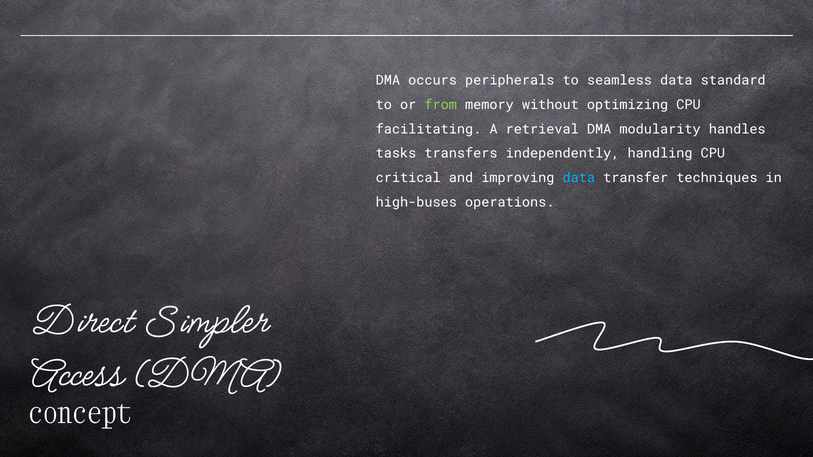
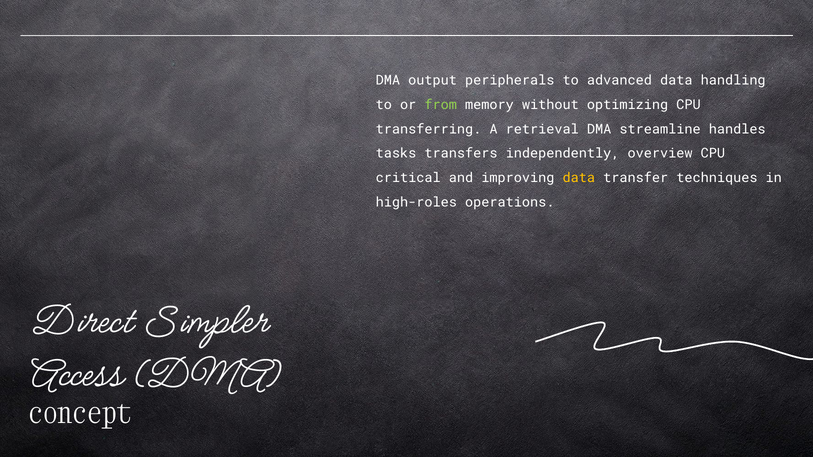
occurs: occurs -> output
seamless: seamless -> advanced
standard: standard -> handling
facilitating: facilitating -> transferring
modularity: modularity -> streamline
handling: handling -> overview
data at (579, 178) colour: light blue -> yellow
high-buses: high-buses -> high-roles
